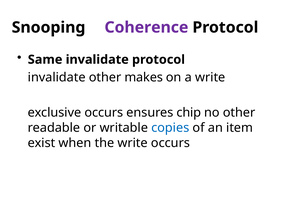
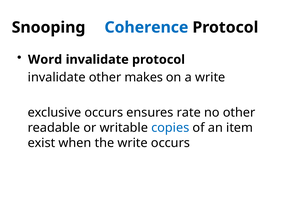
Coherence colour: purple -> blue
Same: Same -> Word
chip: chip -> rate
